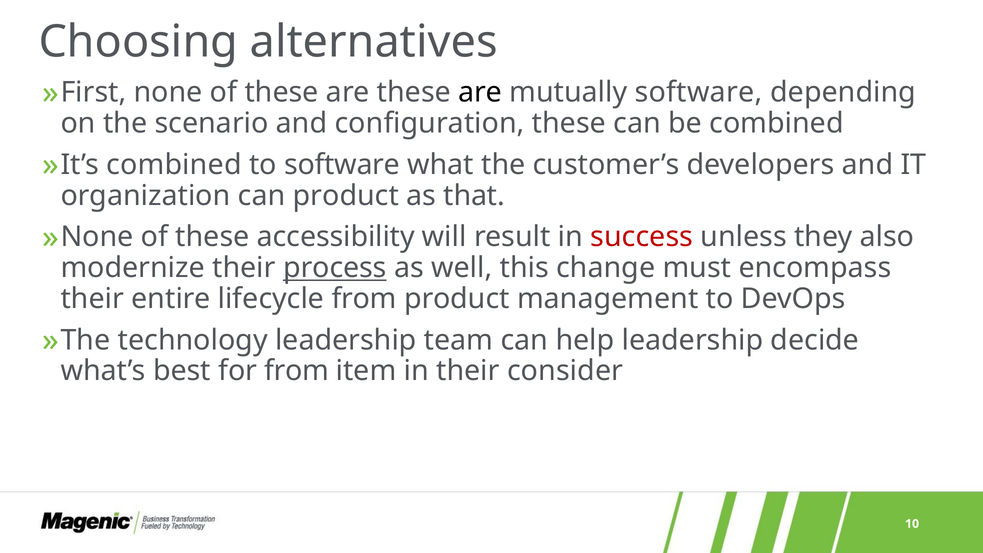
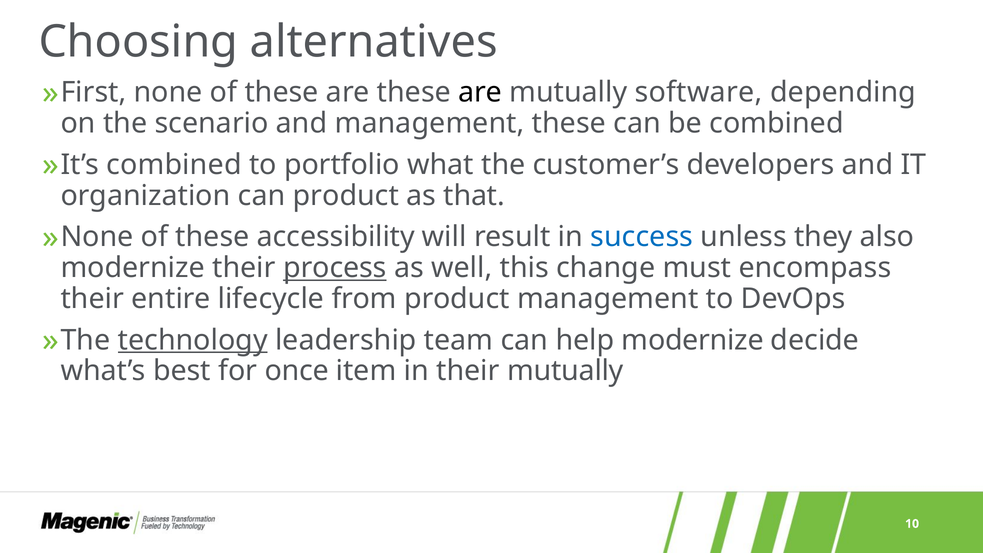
and configuration: configuration -> management
to software: software -> portfolio
success colour: red -> blue
technology underline: none -> present
help leadership: leadership -> modernize
for from: from -> once
their consider: consider -> mutually
